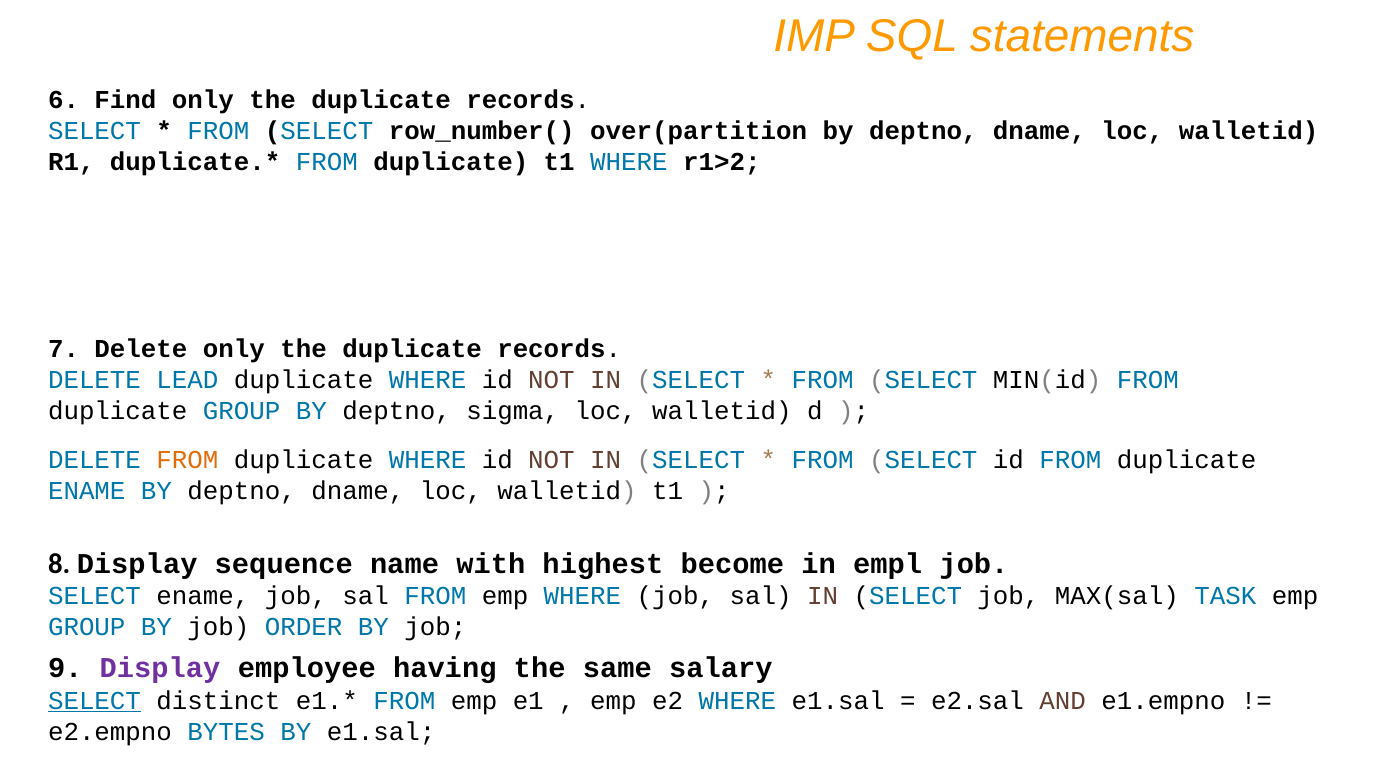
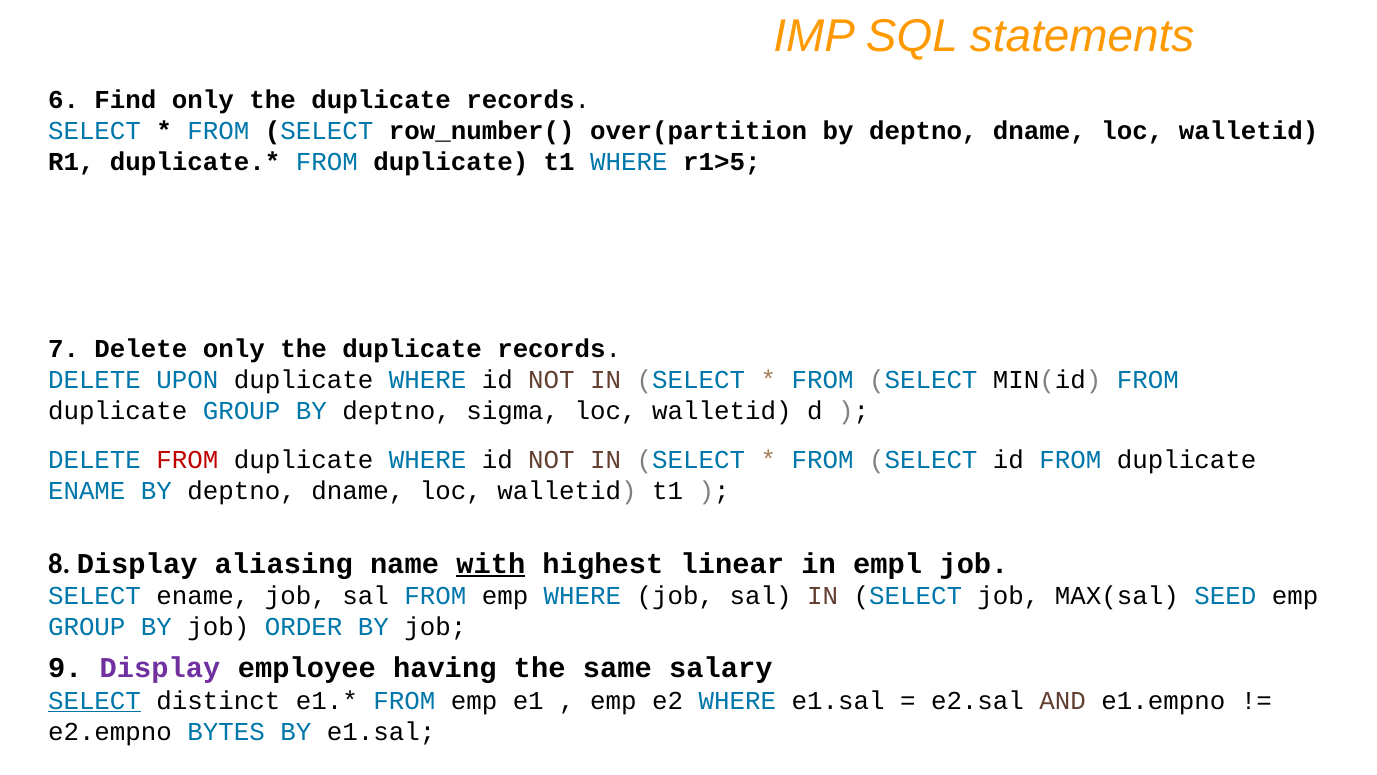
r1>2: r1>2 -> r1>5
LEAD: LEAD -> UPON
FROM at (187, 459) colour: orange -> red
sequence: sequence -> aliasing
with underline: none -> present
become: become -> linear
TASK: TASK -> SEED
